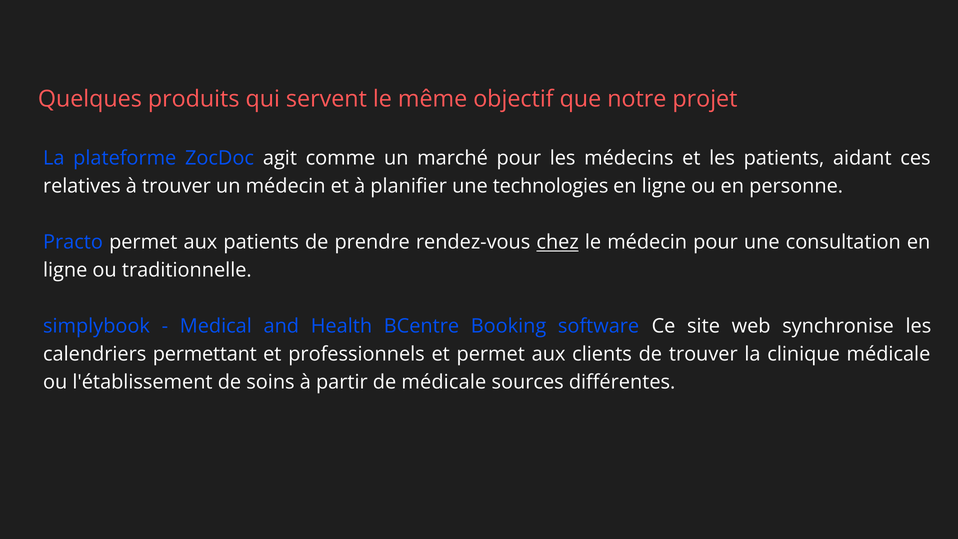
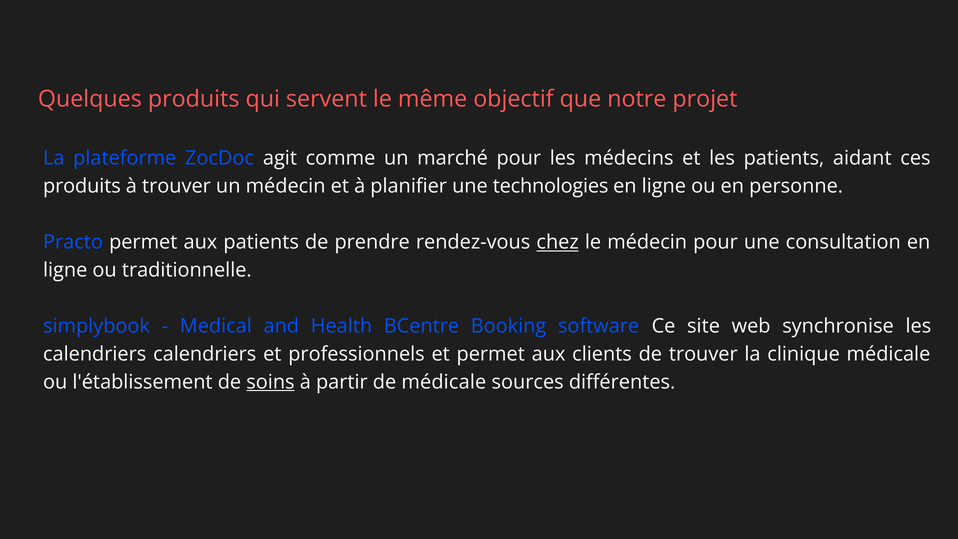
relatives at (82, 186): relatives -> produits
calendriers permettant: permettant -> calendriers
soins underline: none -> present
